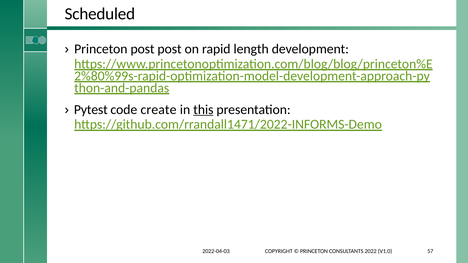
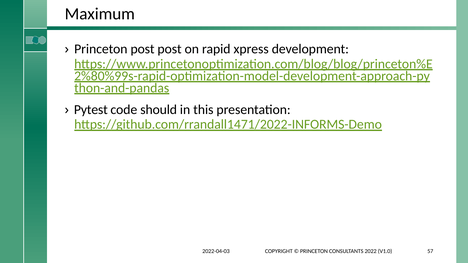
Scheduled: Scheduled -> Maximum
length: length -> xpress
create: create -> should
this underline: present -> none
